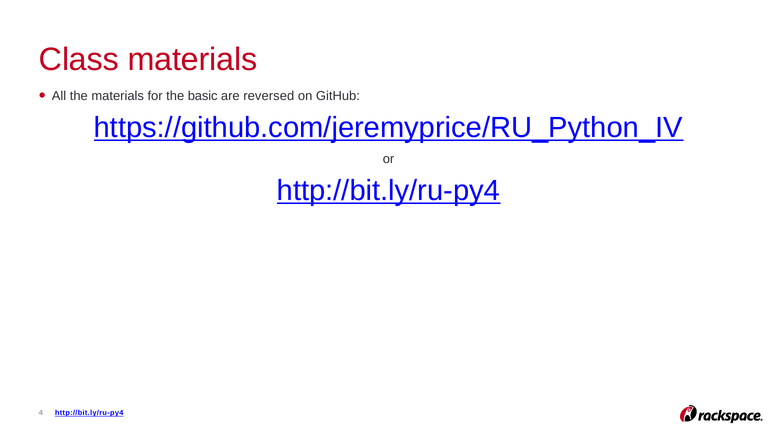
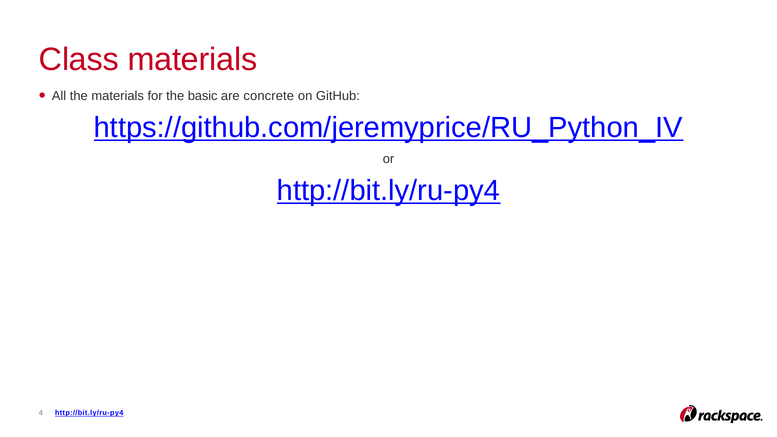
reversed: reversed -> concrete
